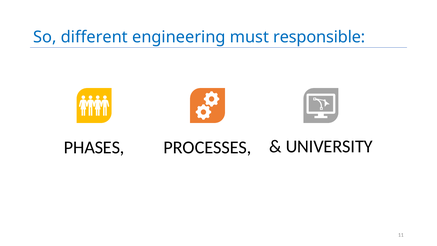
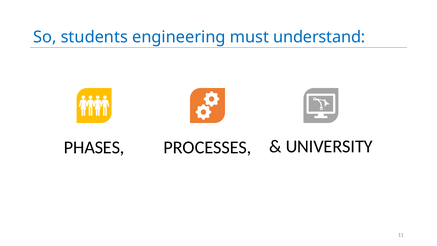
different: different -> students
responsible: responsible -> understand
